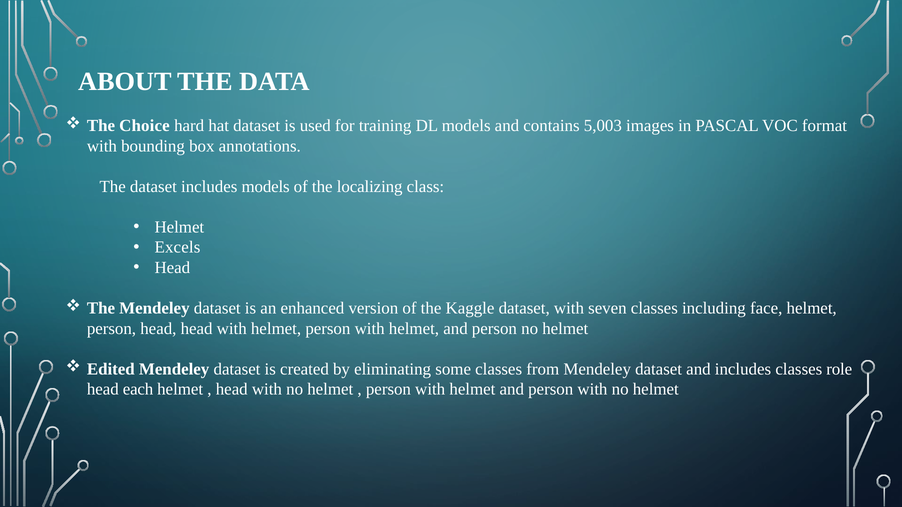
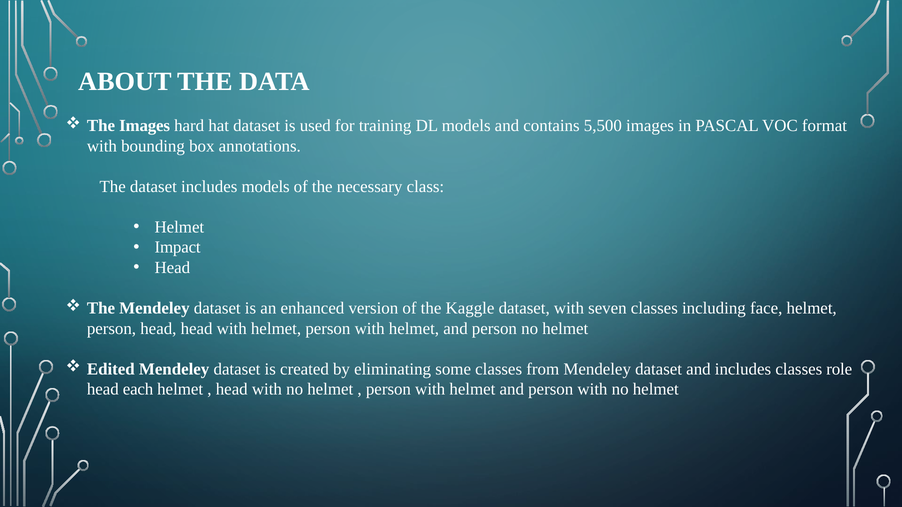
The Choice: Choice -> Images
5,003: 5,003 -> 5,500
localizing: localizing -> necessary
Excels: Excels -> Impact
